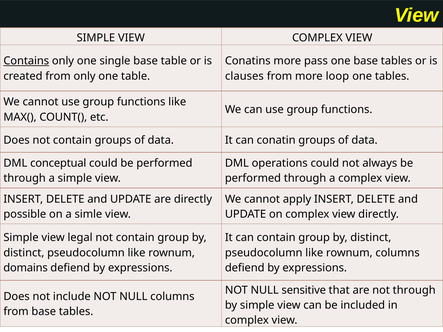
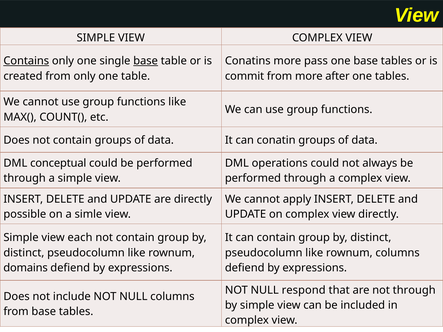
base at (146, 61) underline: none -> present
clauses: clauses -> commit
loop: loop -> after
legal: legal -> each
sensitive: sensitive -> respond
